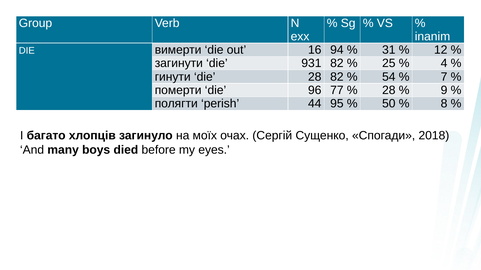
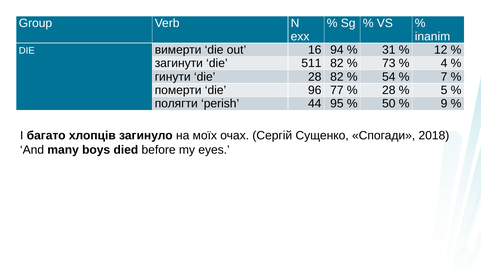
931: 931 -> 511
25: 25 -> 73
9: 9 -> 5
8: 8 -> 9
